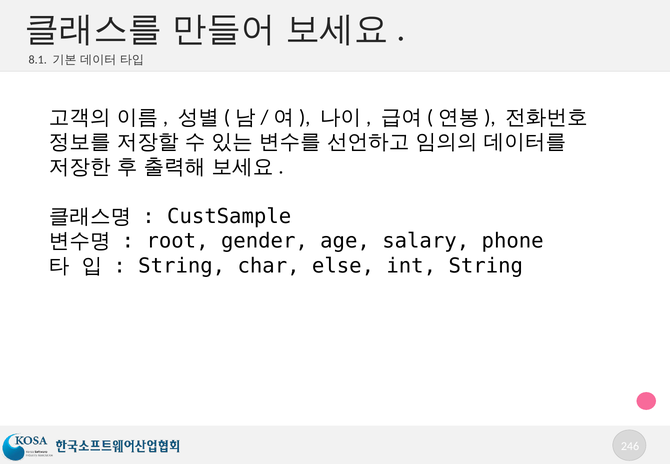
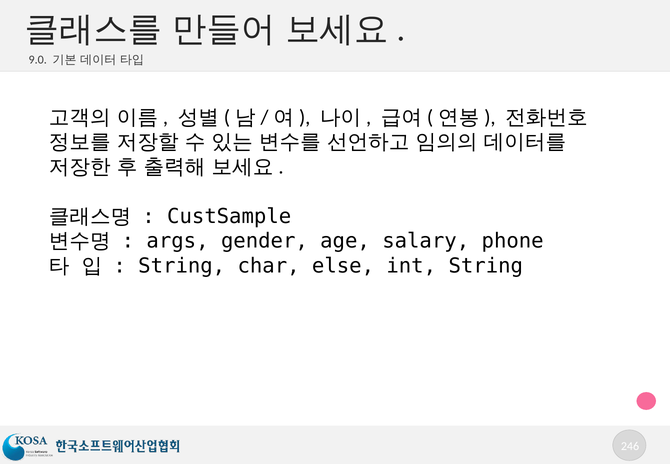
8.1: 8.1 -> 9.0
root: root -> args
